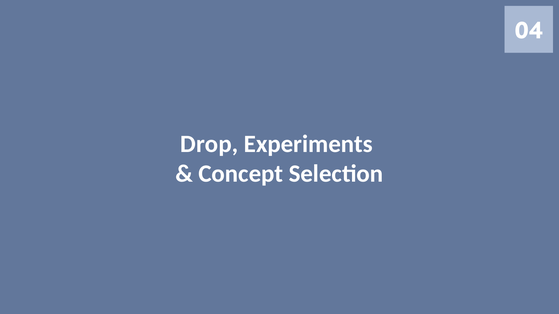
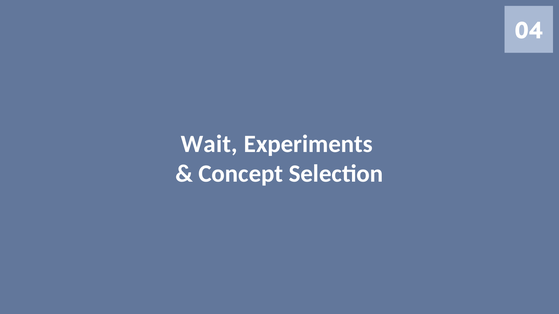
Drop: Drop -> Wait
